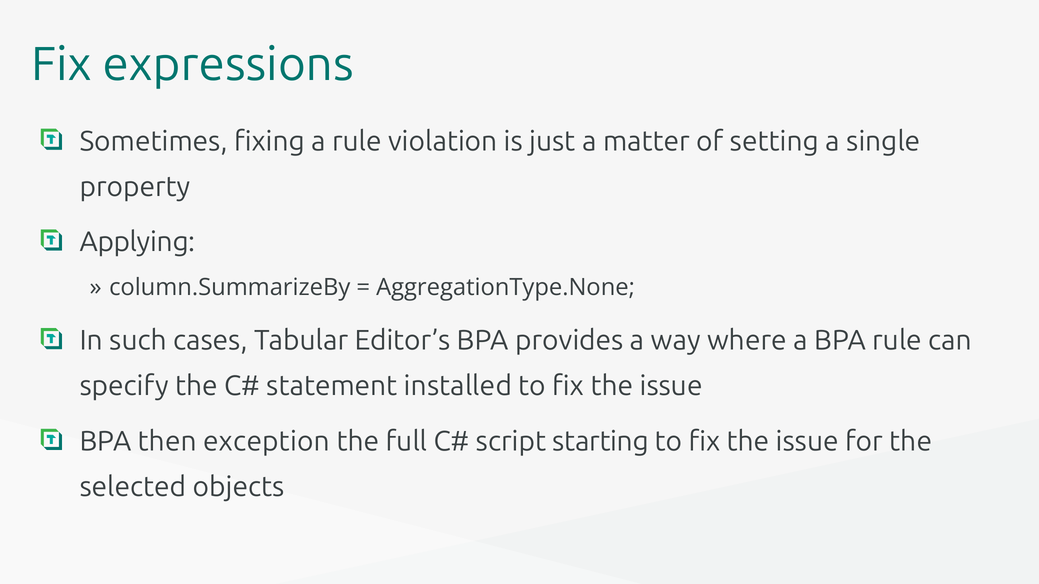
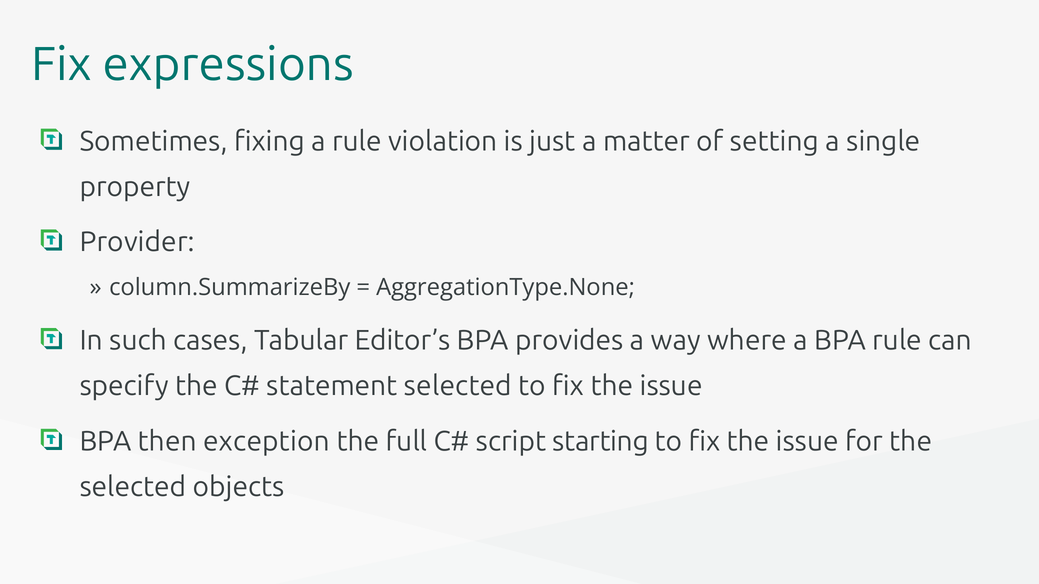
Applying: Applying -> Provider
statement installed: installed -> selected
